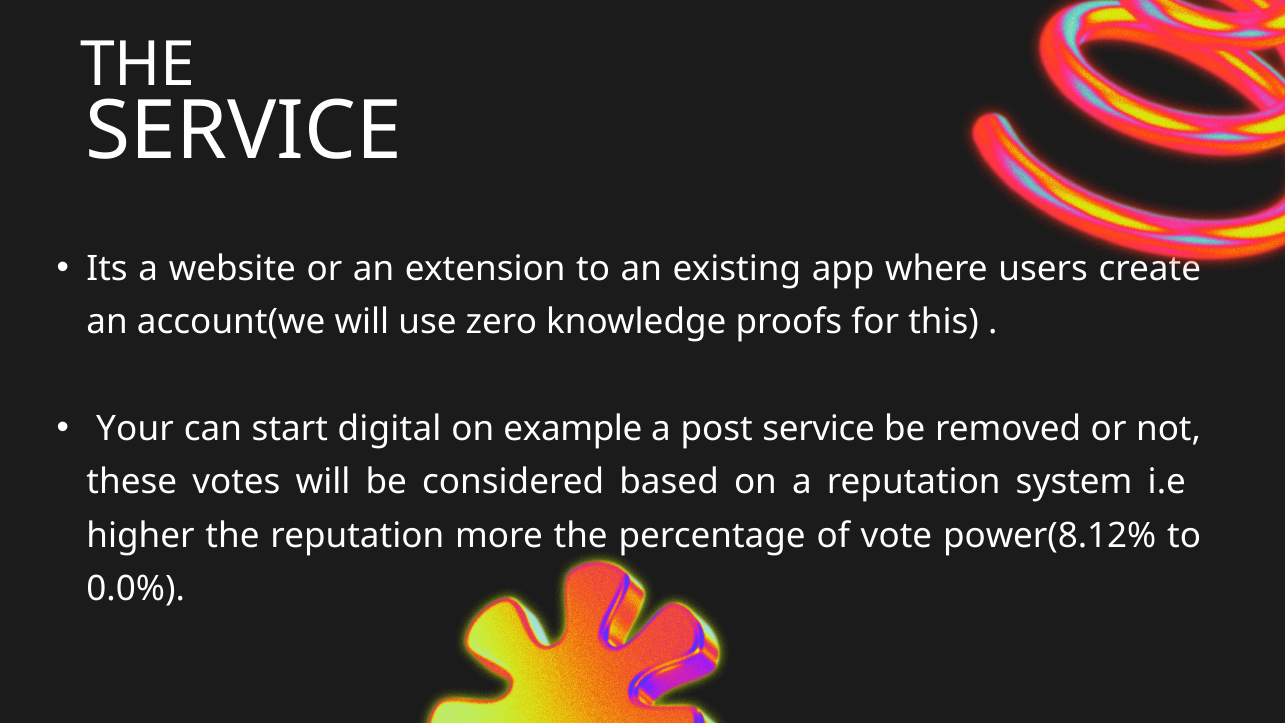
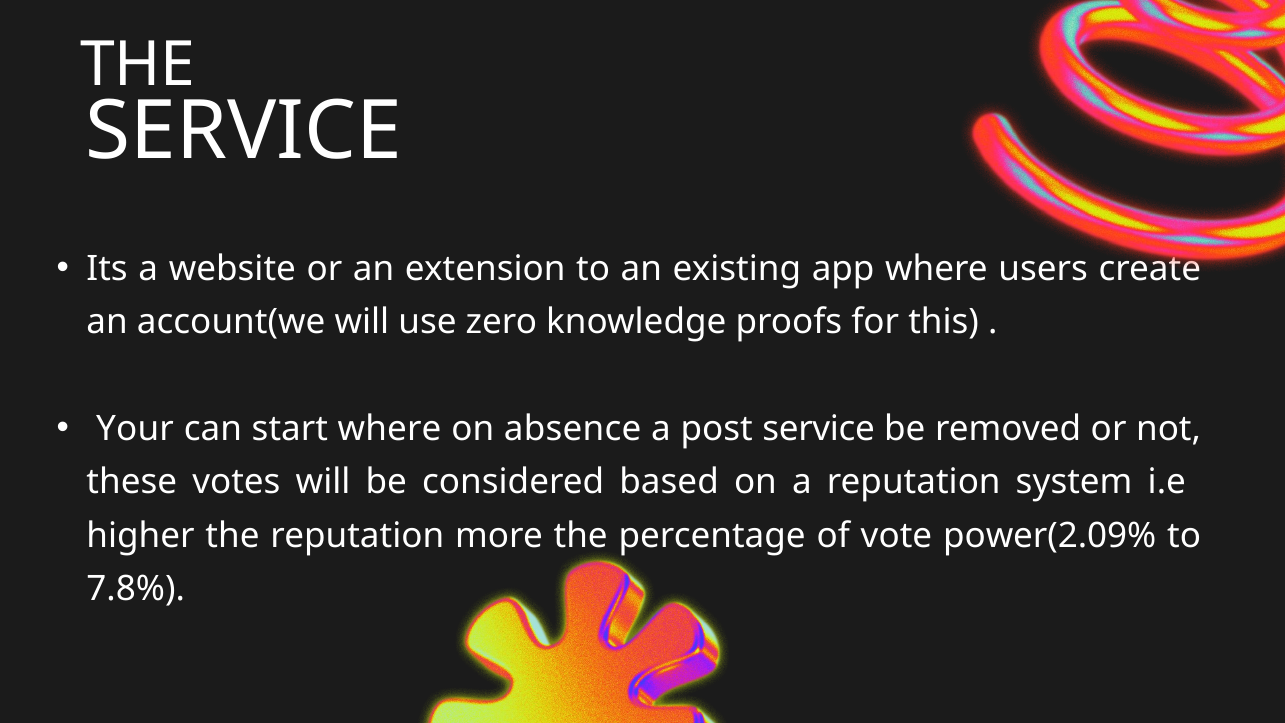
start digital: digital -> where
example: example -> absence
power(8.12%: power(8.12% -> power(2.09%
0.0%: 0.0% -> 7.8%
